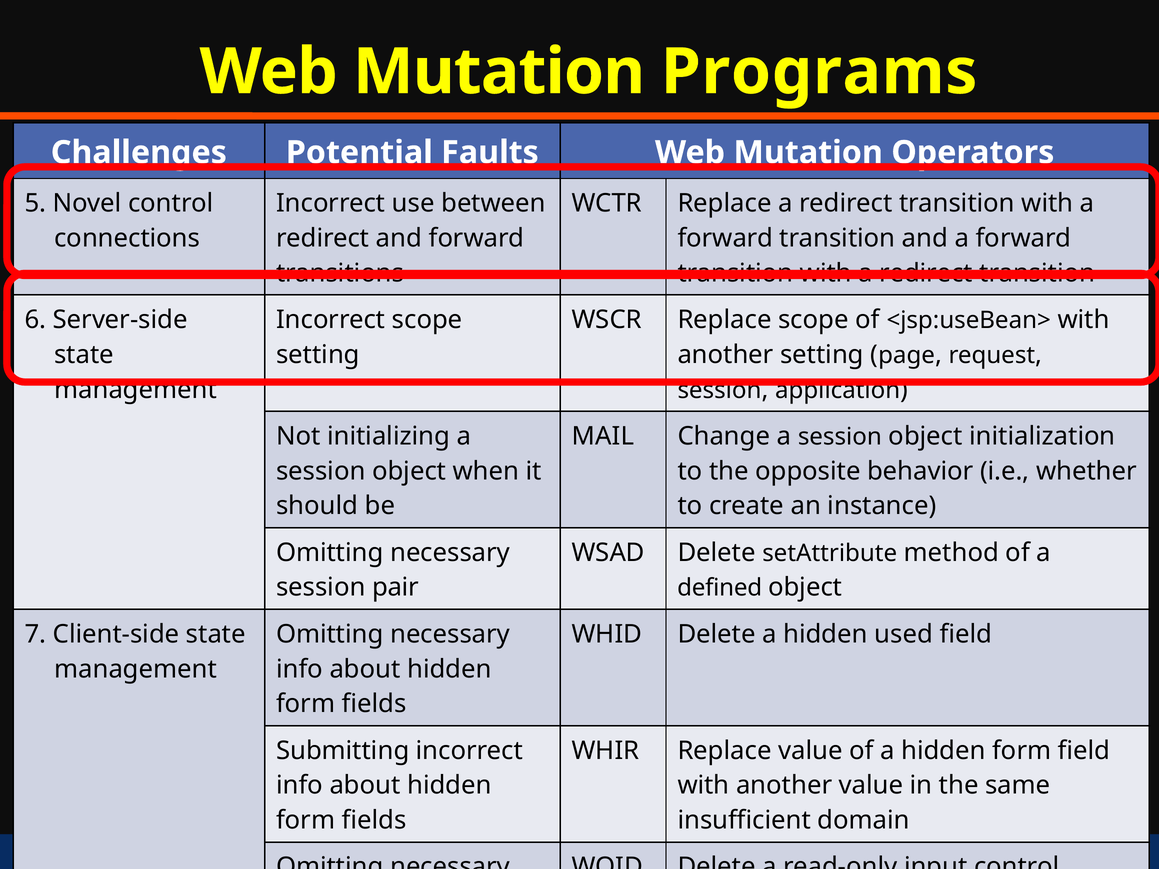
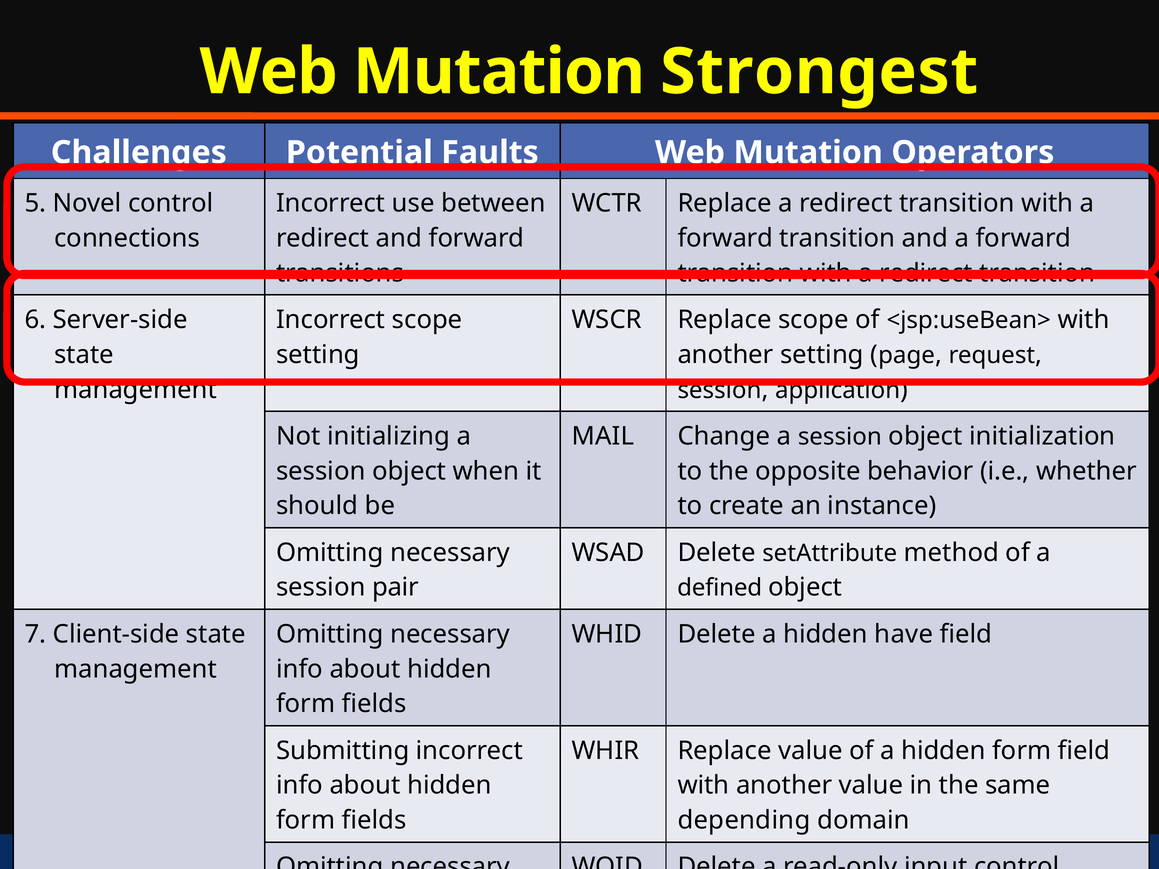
Programs: Programs -> Strongest
used: used -> have
insufficient: insufficient -> depending
